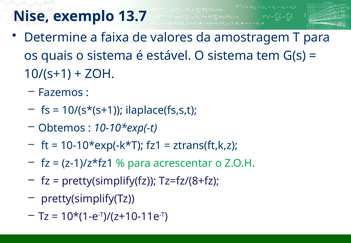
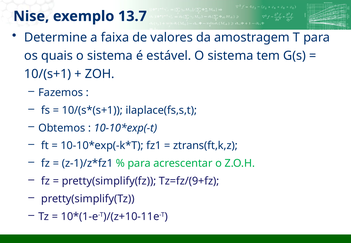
Tz=fz/(8+fz: Tz=fz/(8+fz -> Tz=fz/(9+fz
